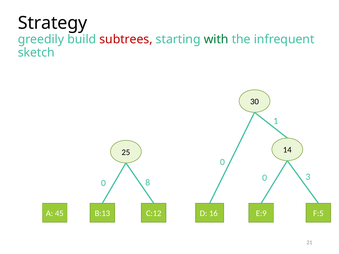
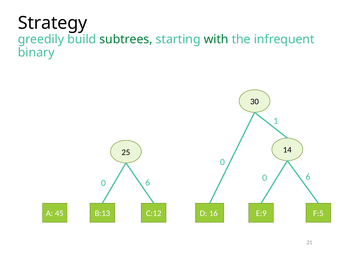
subtrees colour: red -> green
sketch: sketch -> binary
3 at (308, 177): 3 -> 6
8 at (148, 183): 8 -> 6
